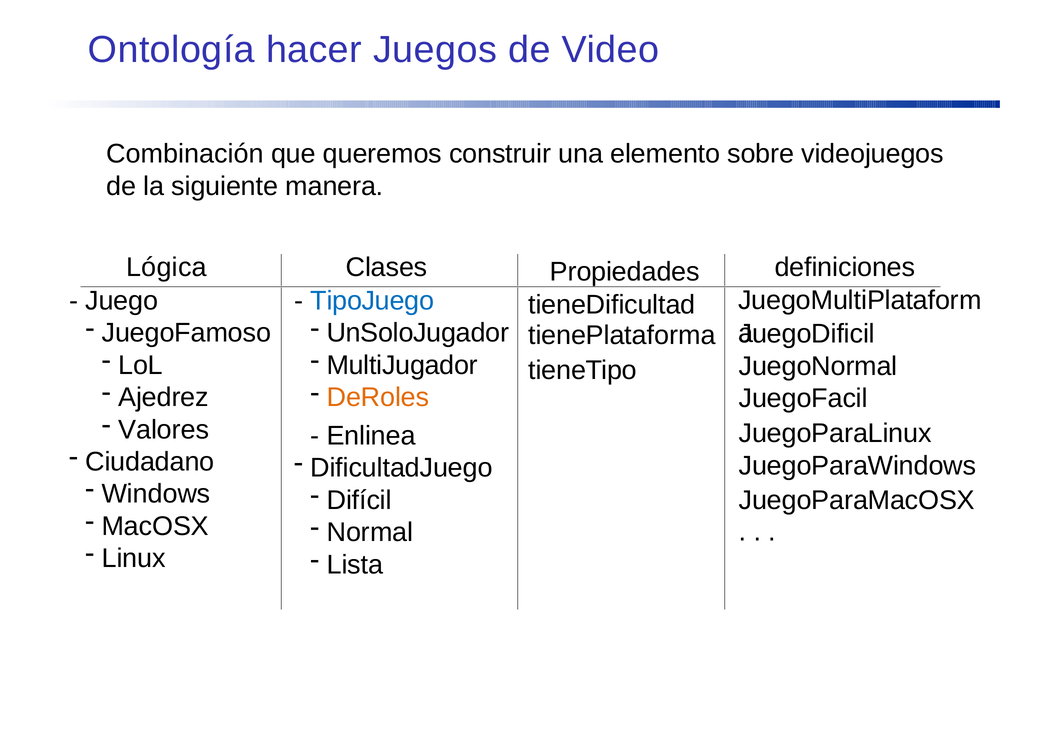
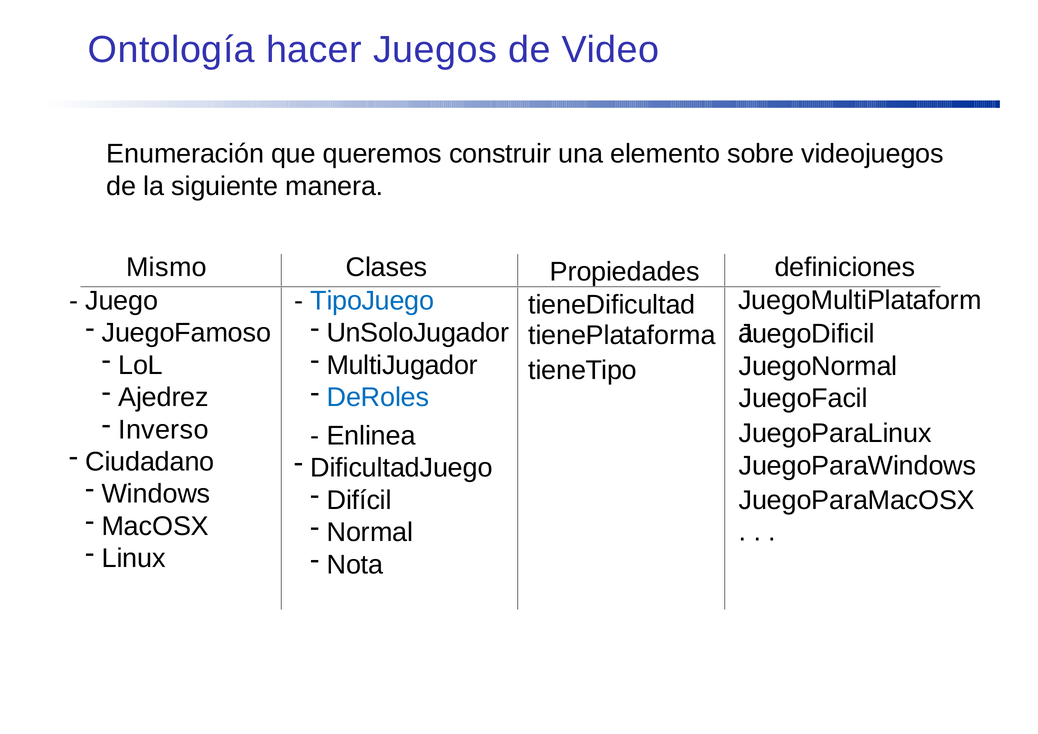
Combinación: Combinación -> Enumeración
Lógica: Lógica -> Mismo
DeRoles colour: orange -> blue
Valores: Valores -> Inverso
Lista: Lista -> Nota
